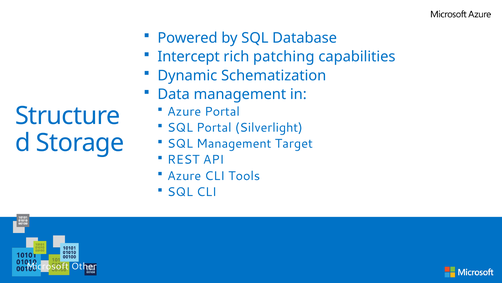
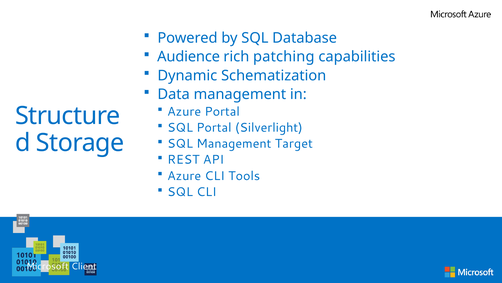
Intercept: Intercept -> Audience
Other: Other -> Client
